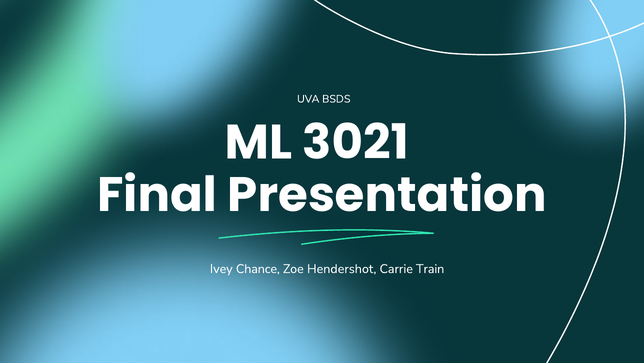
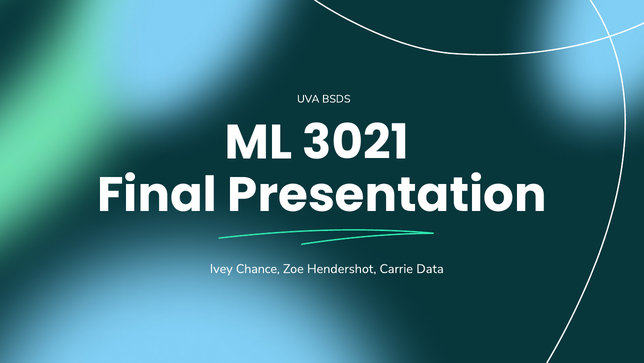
Train: Train -> Data
